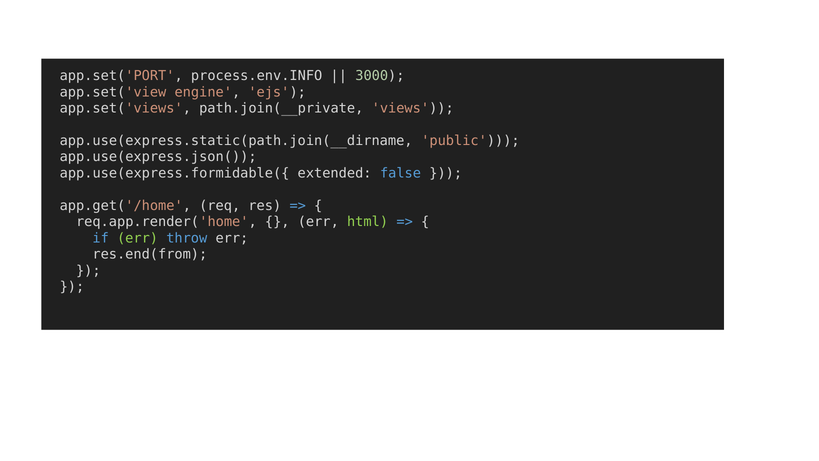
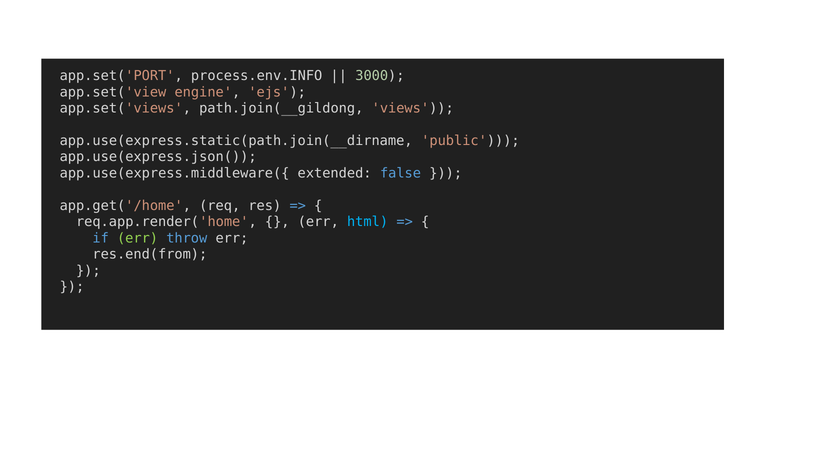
path.join(__private: path.join(__private -> path.join(__gildong
app.use(express.formidable({: app.use(express.formidable({ -> app.use(express.middleware({
html colour: light green -> light blue
